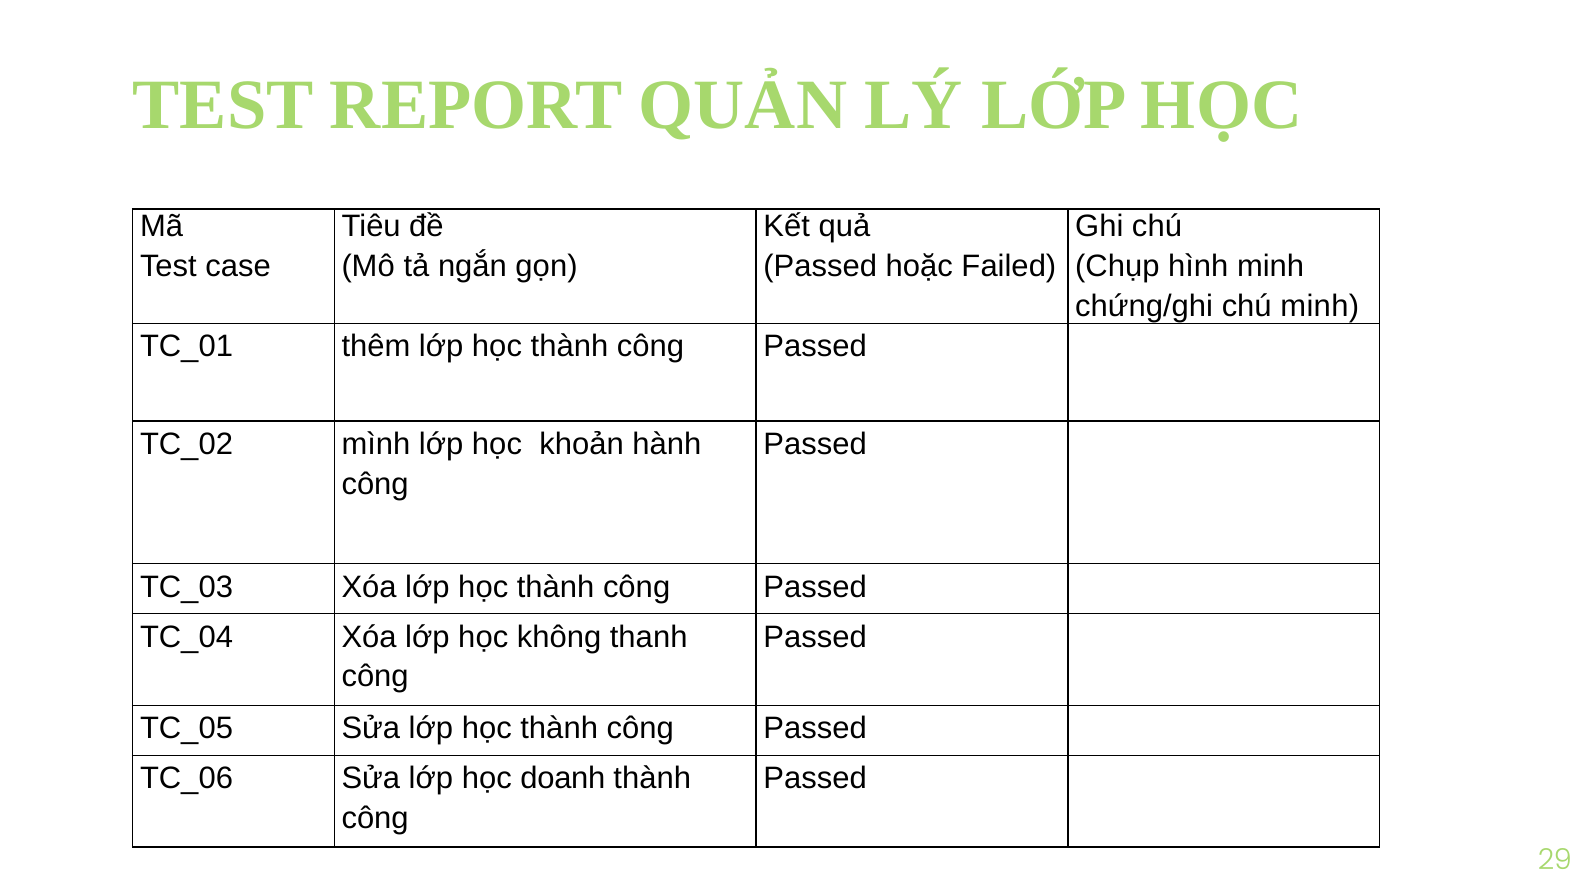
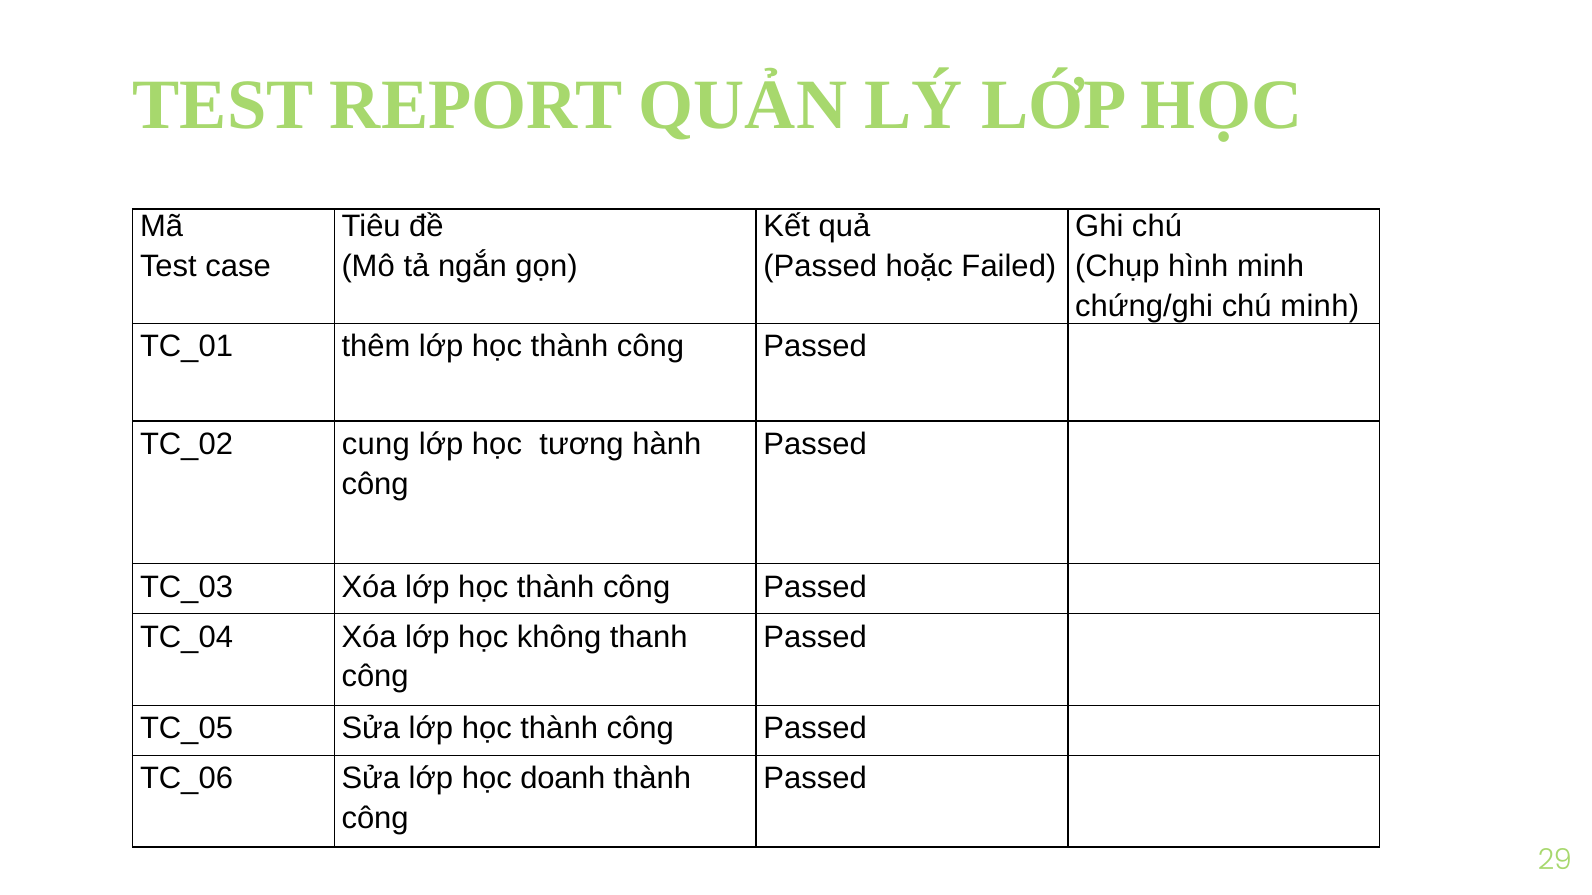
mình: mình -> cung
khoản: khoản -> tương
